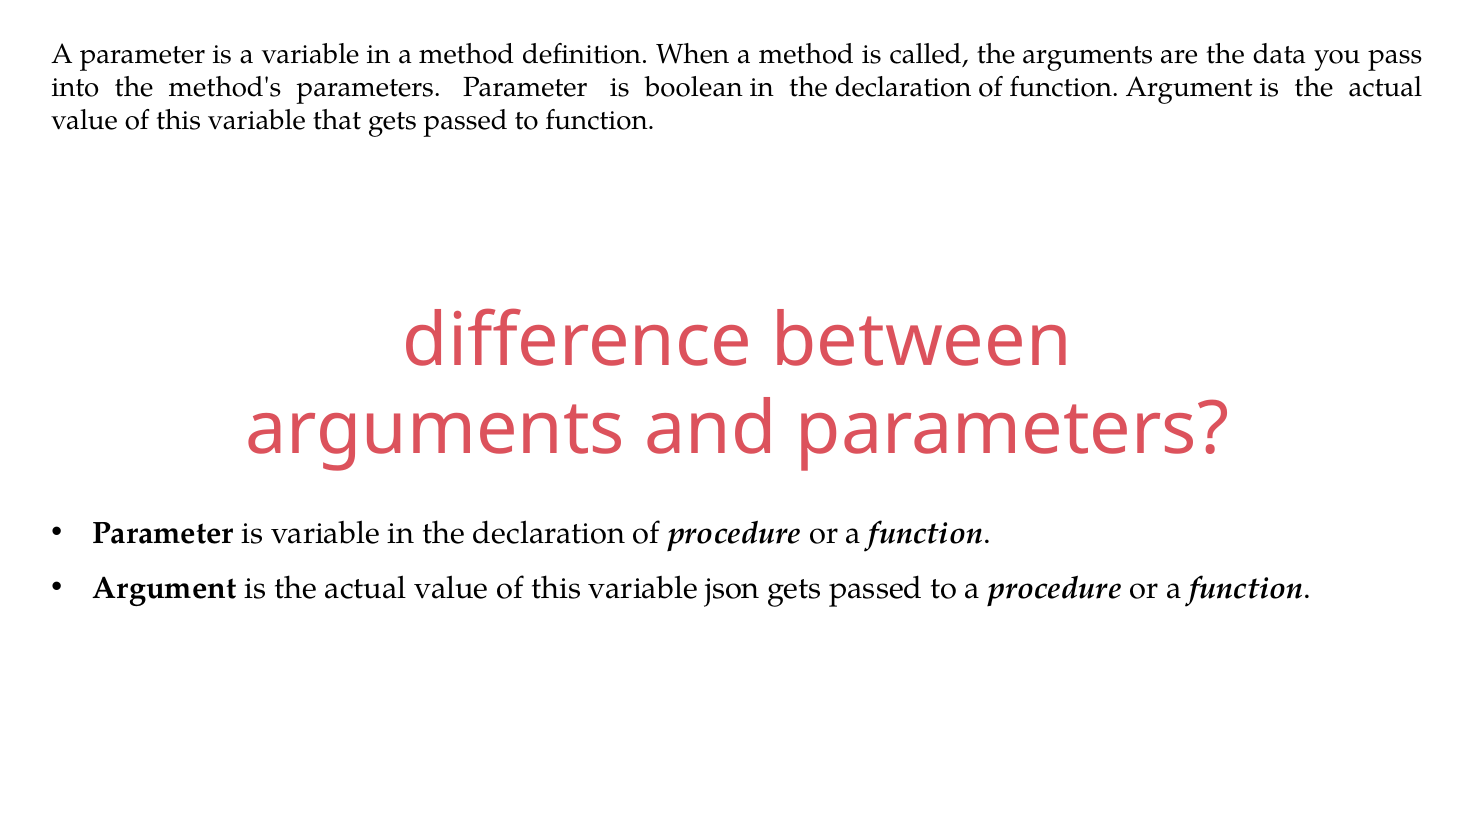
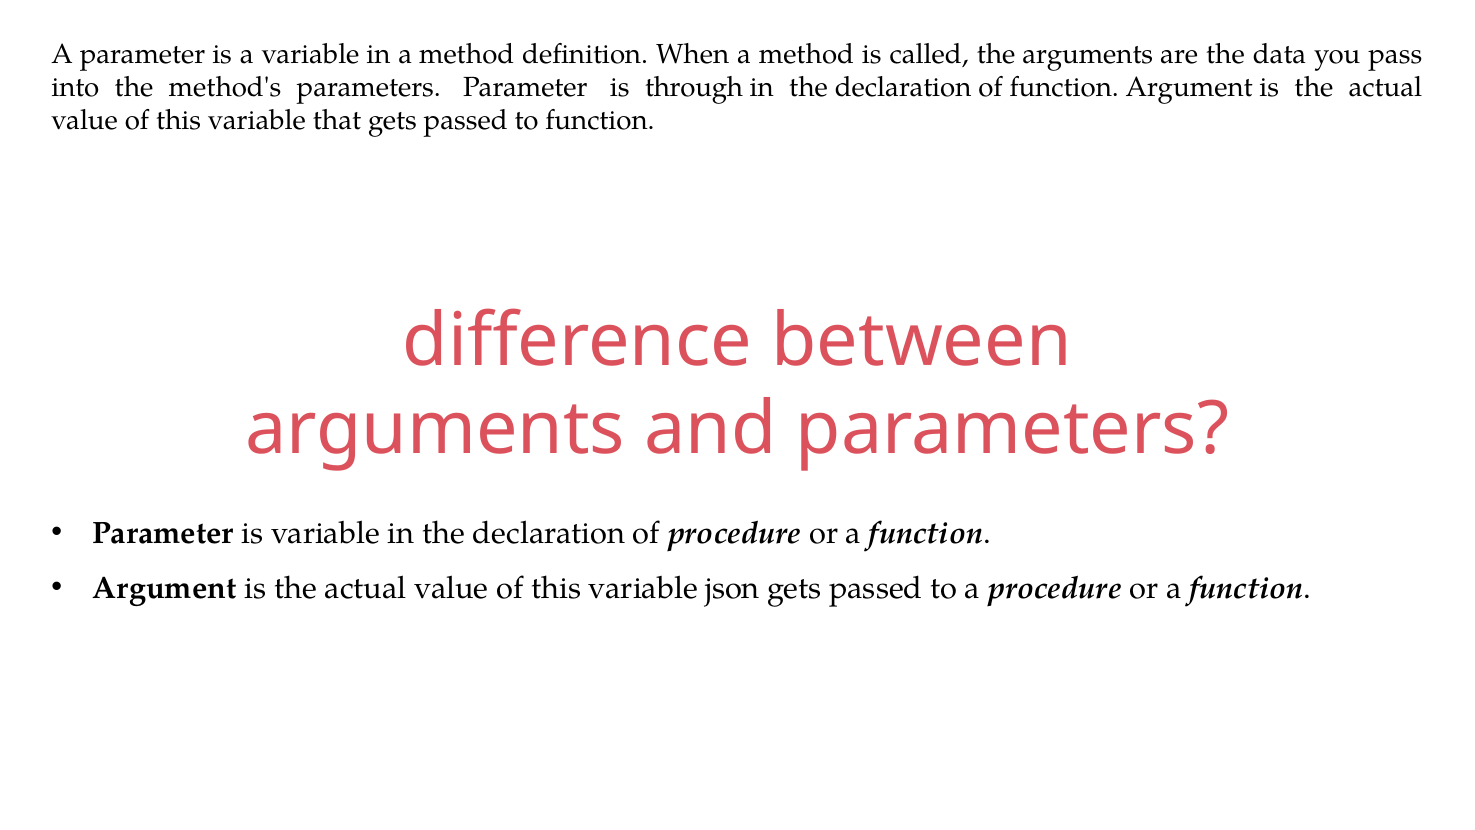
boolean: boolean -> through
